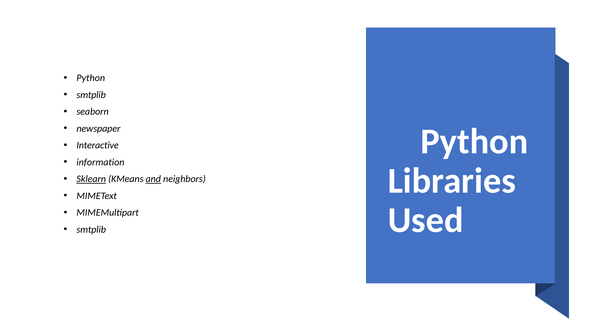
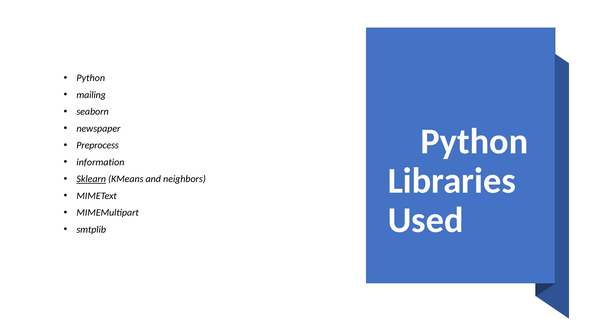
smtplib at (91, 95): smtplib -> mailing
Interactive: Interactive -> Preprocess
and underline: present -> none
